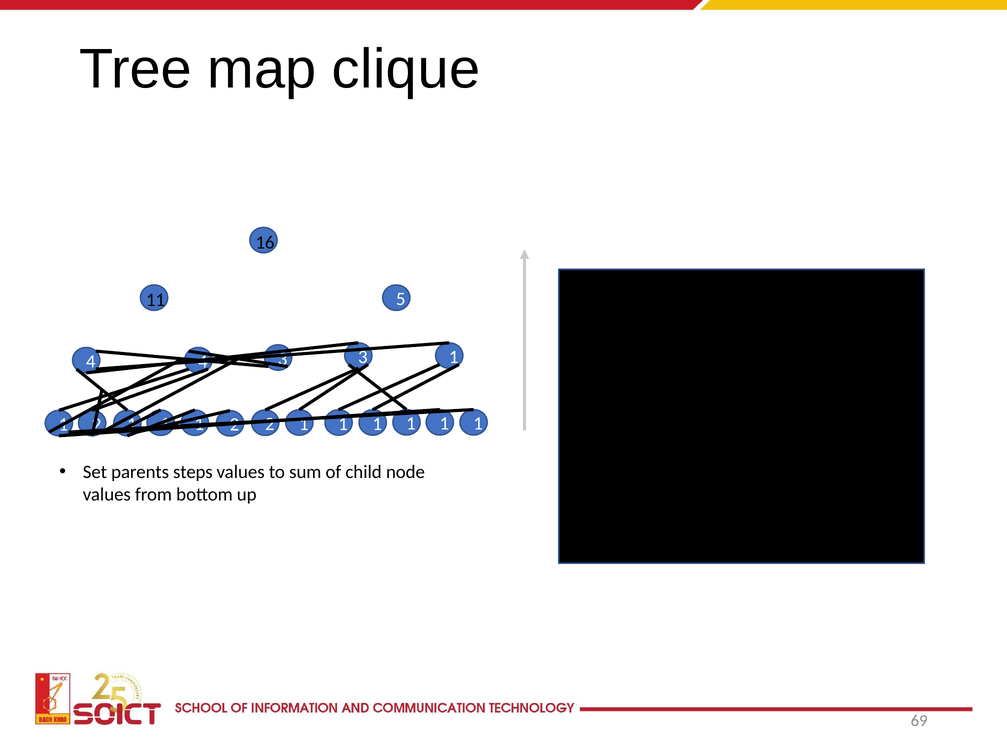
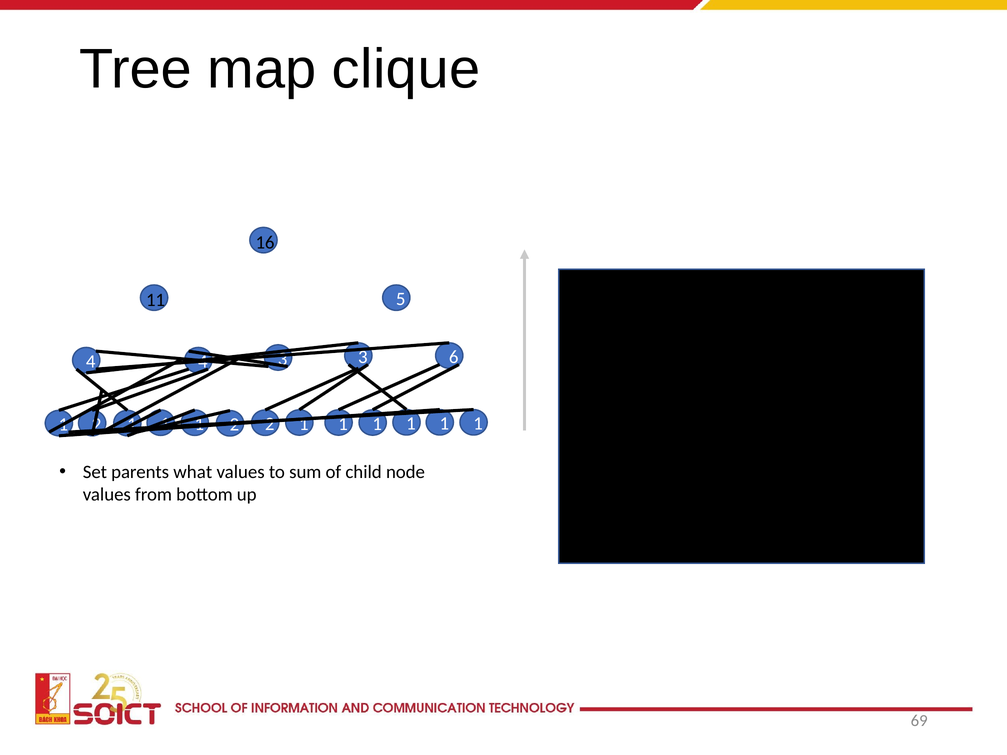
4 1: 1 -> 6
steps: steps -> what
